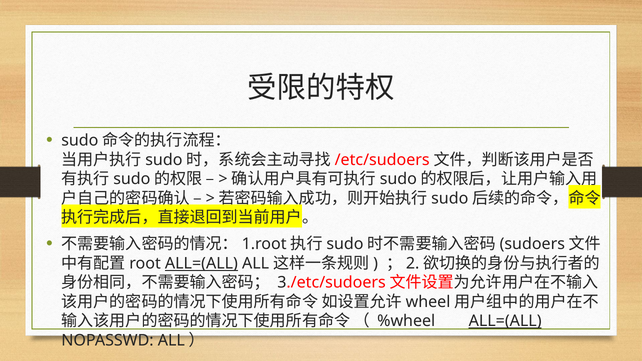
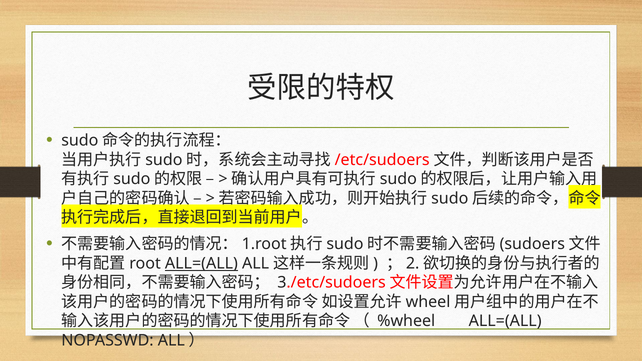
ALL=(ALL at (505, 321) underline: present -> none
